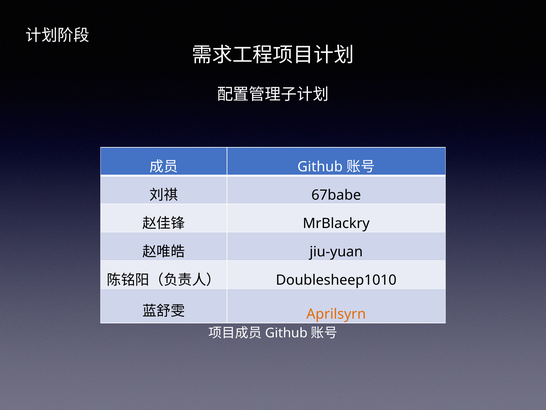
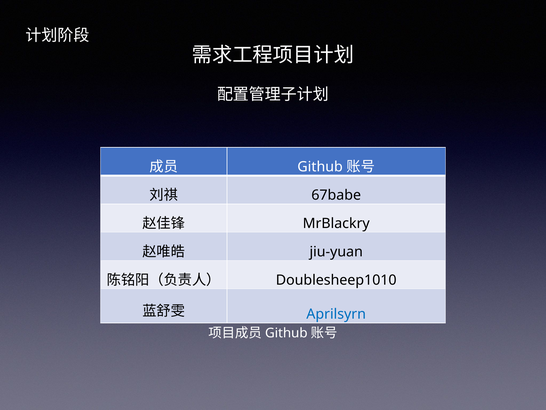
Aprilsyrn colour: orange -> blue
